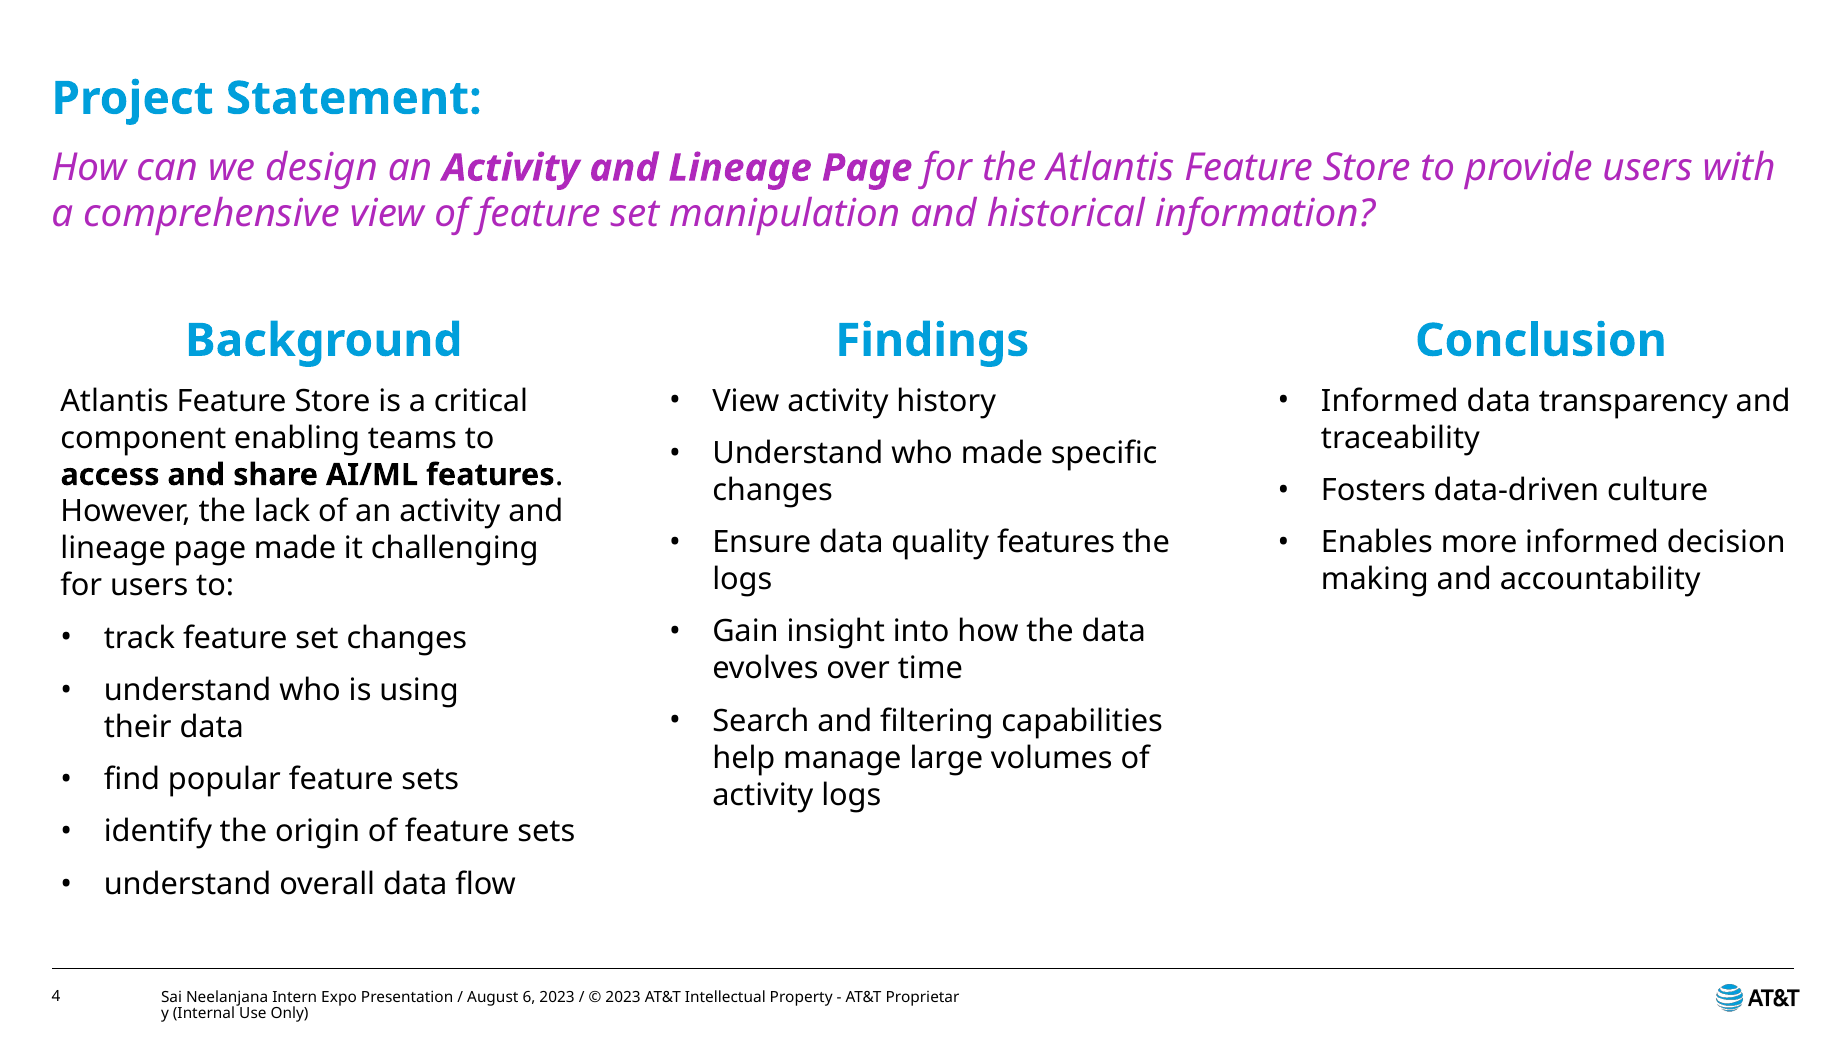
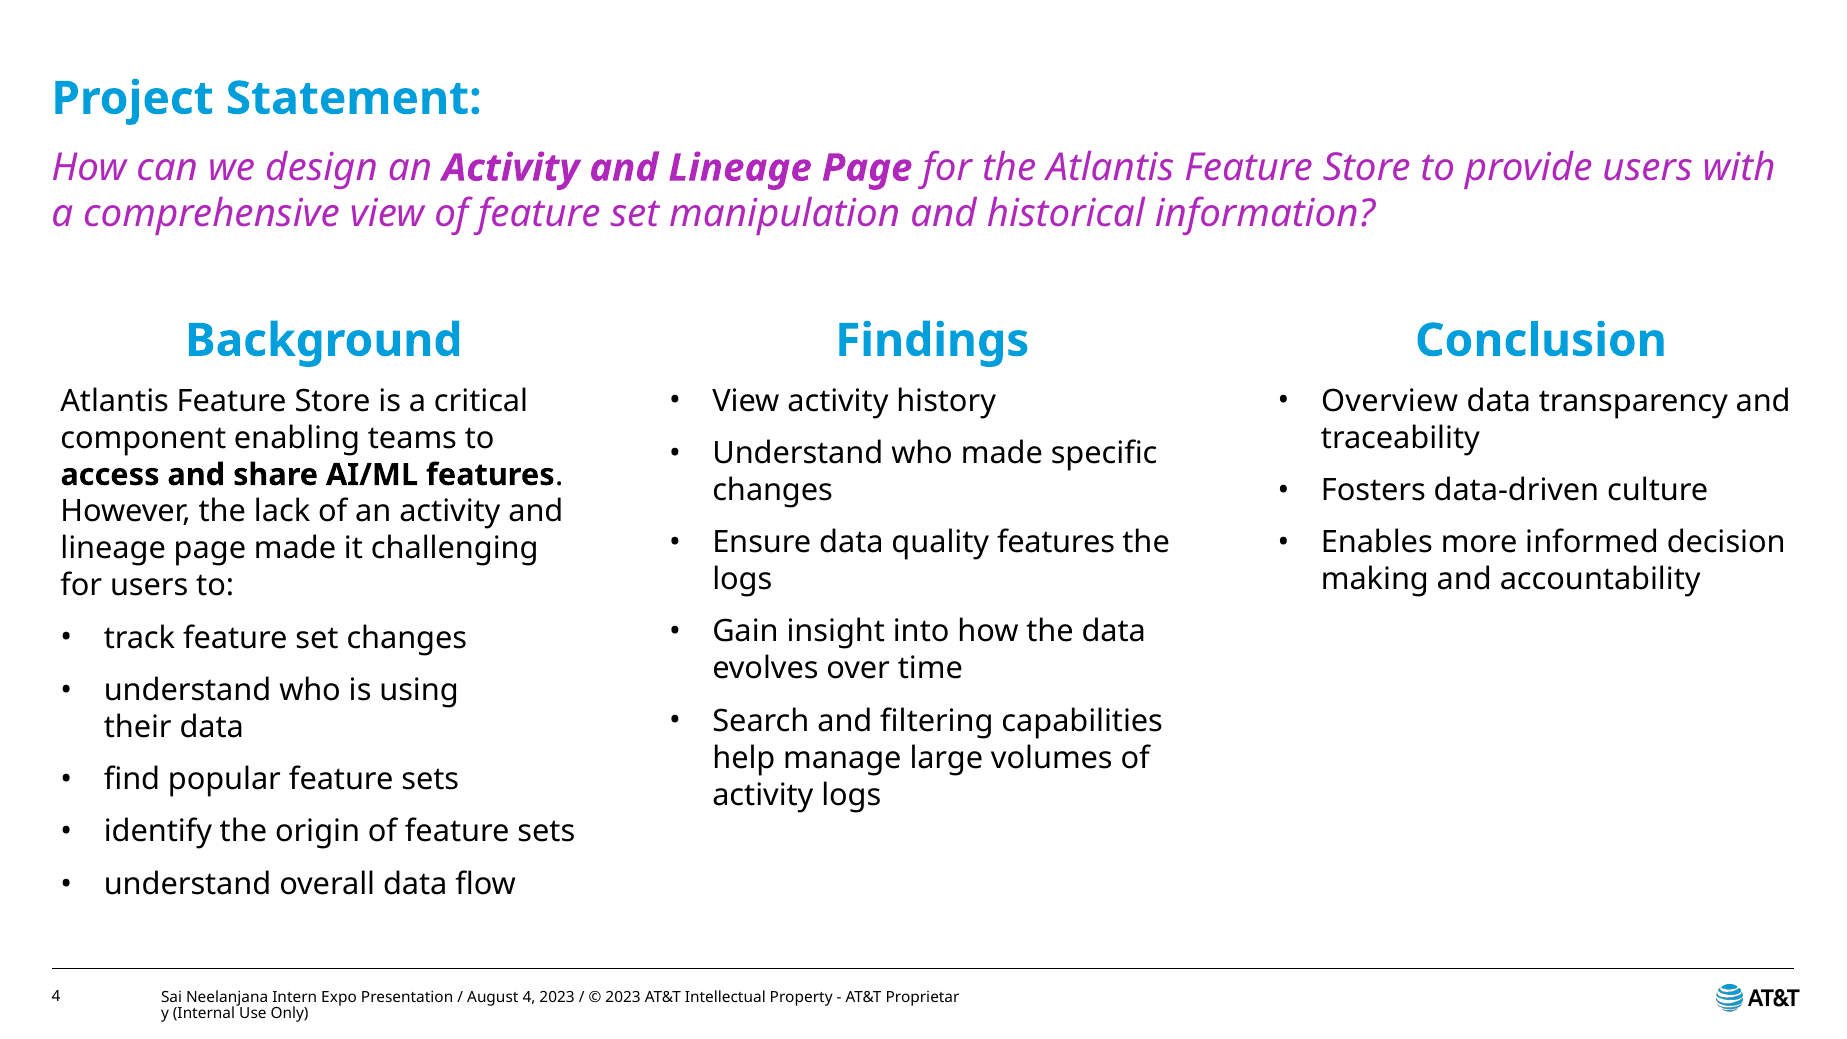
Informed at (1390, 401): Informed -> Overview
August 6: 6 -> 4
